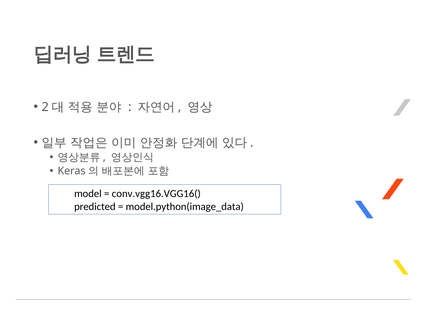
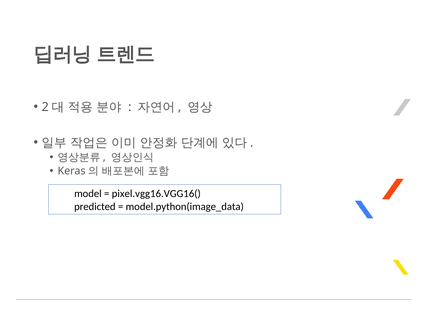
conv.vgg16.VGG16(: conv.vgg16.VGG16( -> pixel.vgg16.VGG16(
